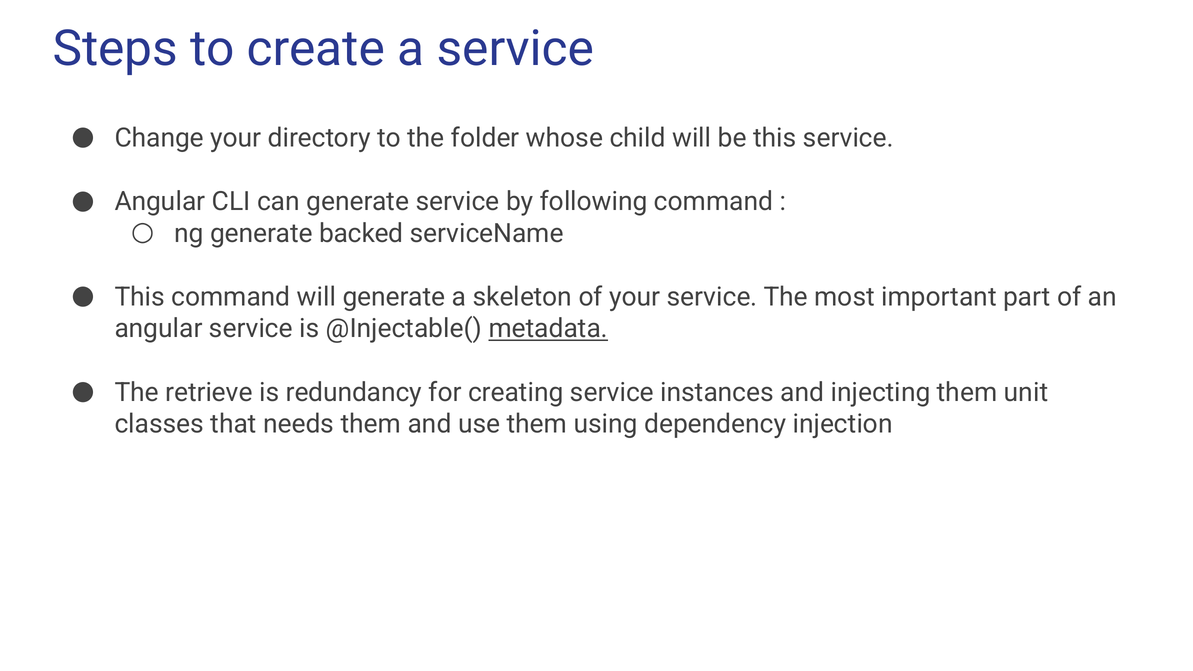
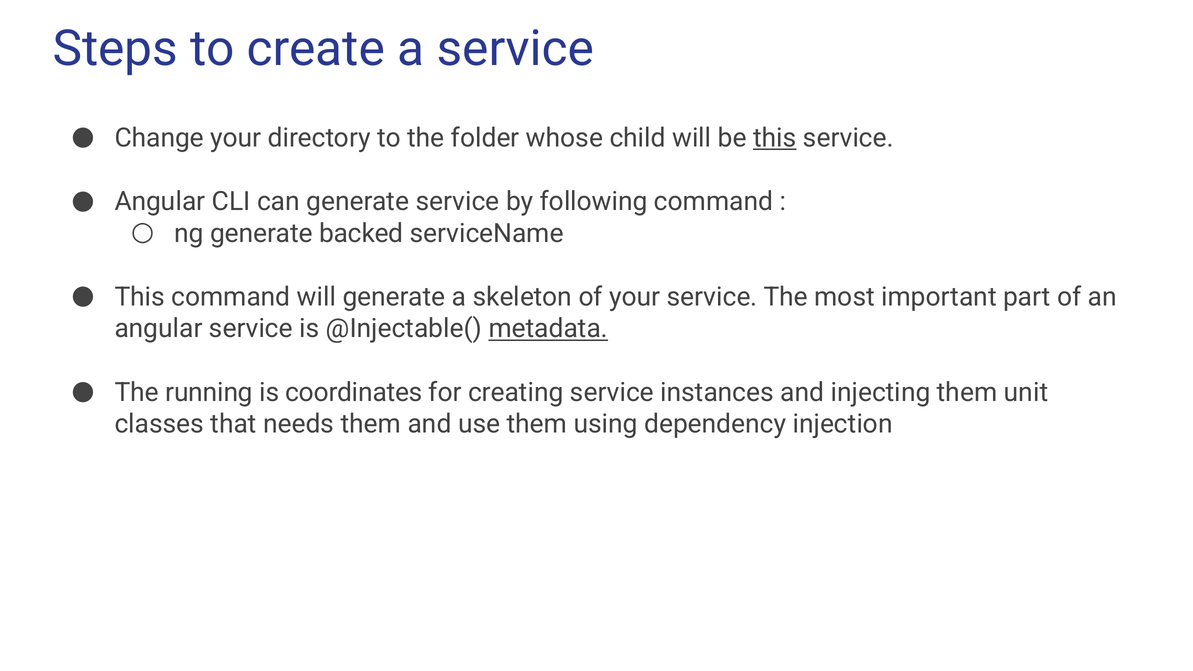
this at (775, 138) underline: none -> present
retrieve: retrieve -> running
redundancy: redundancy -> coordinates
